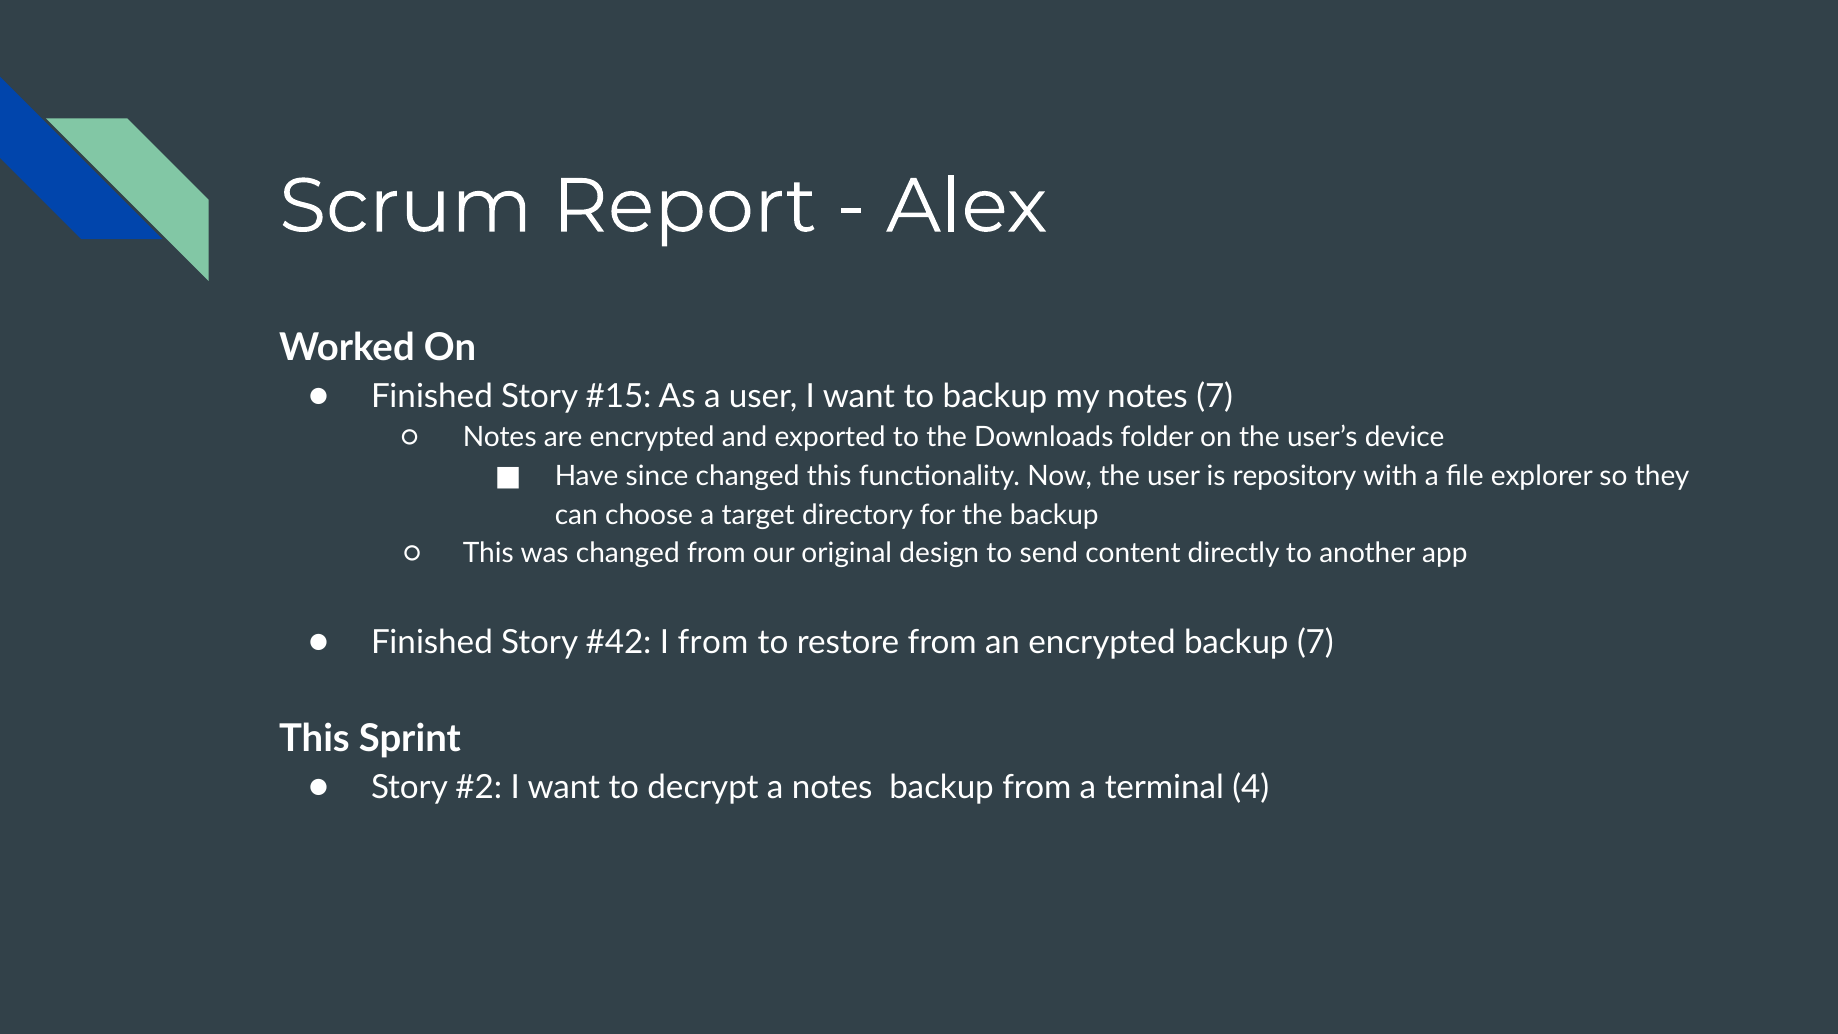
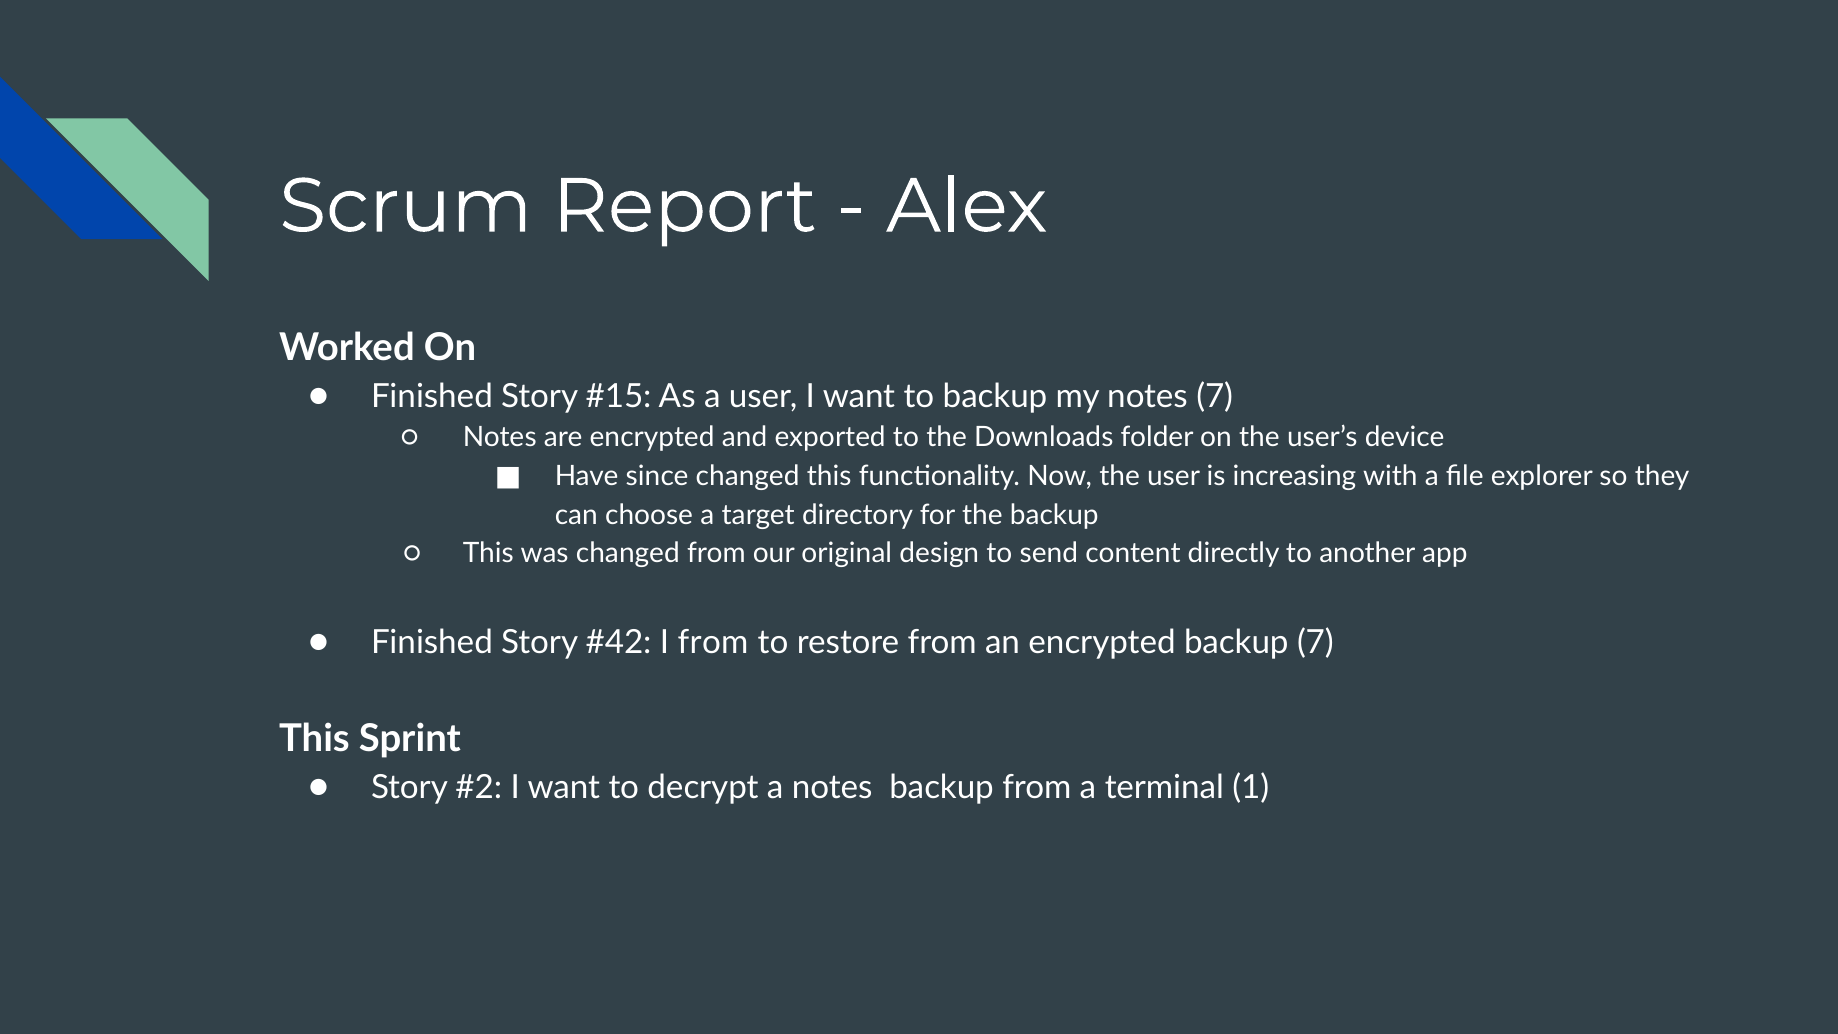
repository: repository -> increasing
4: 4 -> 1
